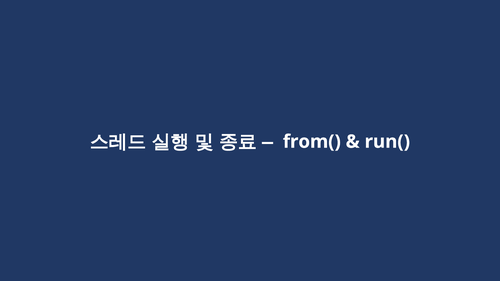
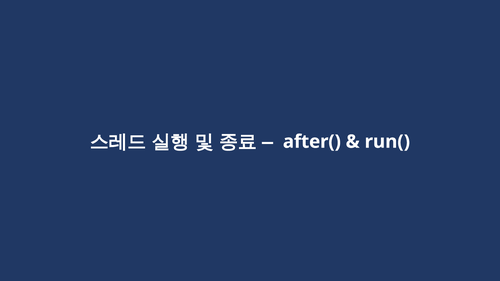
from(: from( -> after(
